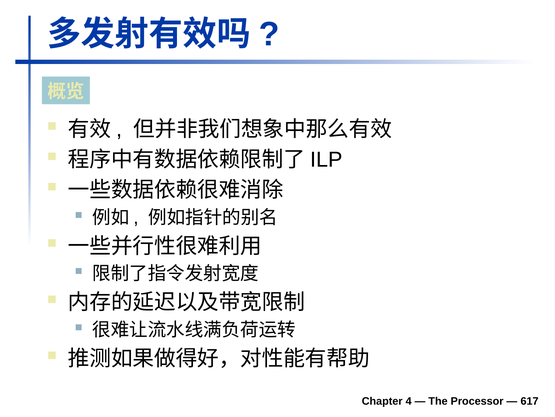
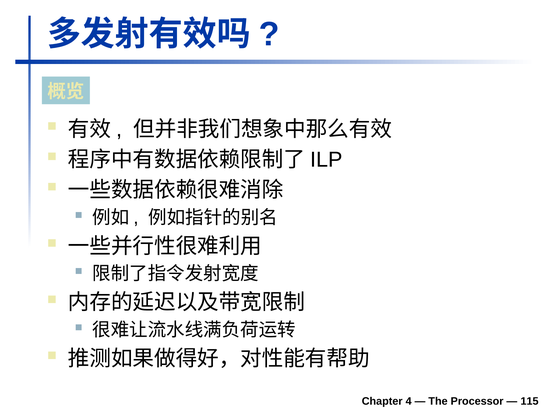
617: 617 -> 115
